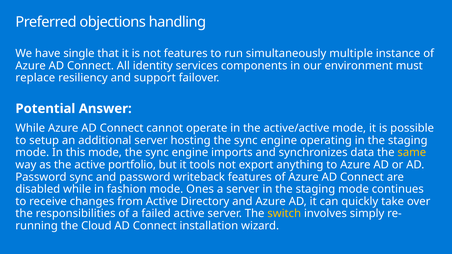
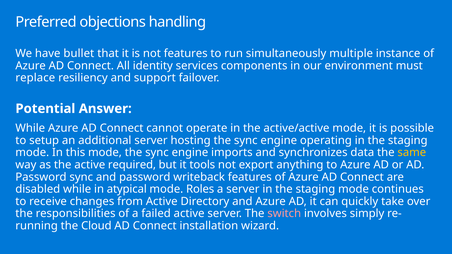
single: single -> bullet
portfolio: portfolio -> required
fashion: fashion -> atypical
Ones: Ones -> Roles
switch colour: yellow -> pink
